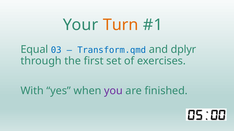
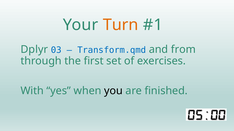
Equal: Equal -> Dplyr
dplyr: dplyr -> from
you colour: purple -> black
